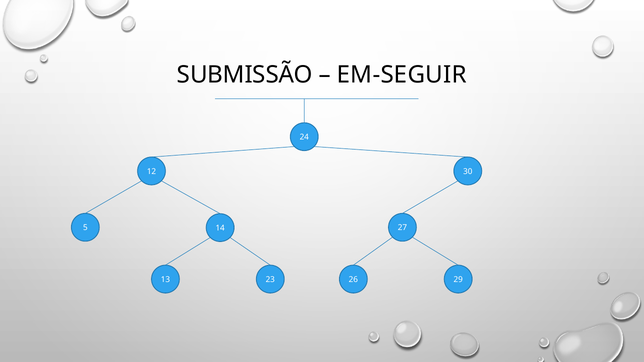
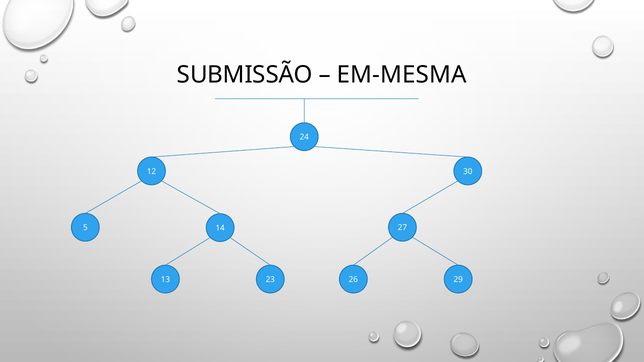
EM-SEGUIR: EM-SEGUIR -> EM-MESMA
